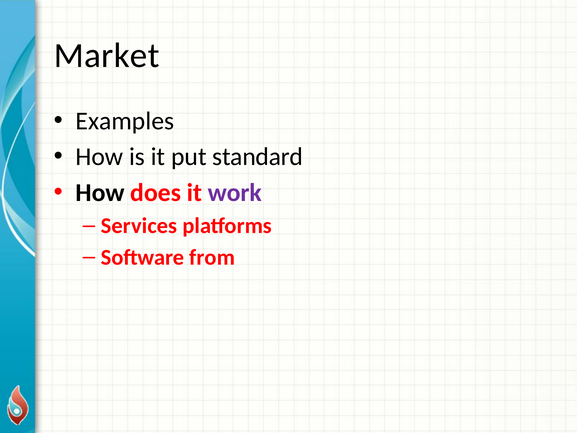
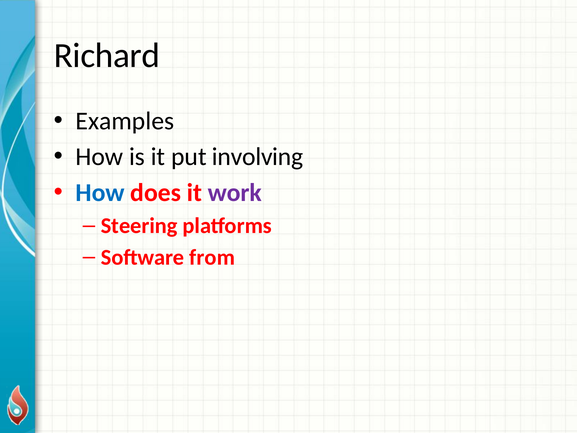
Market: Market -> Richard
standard: standard -> involving
How at (100, 193) colour: black -> blue
Services: Services -> Steering
